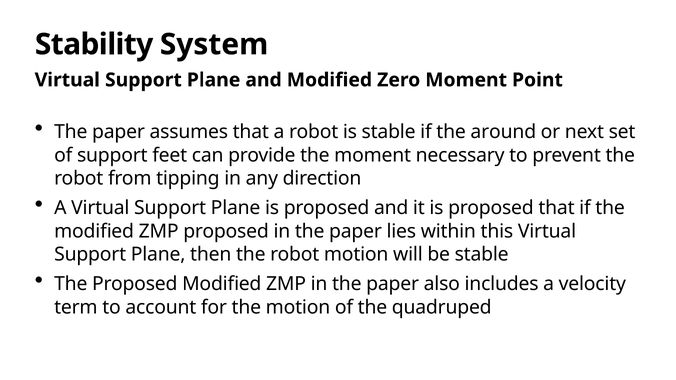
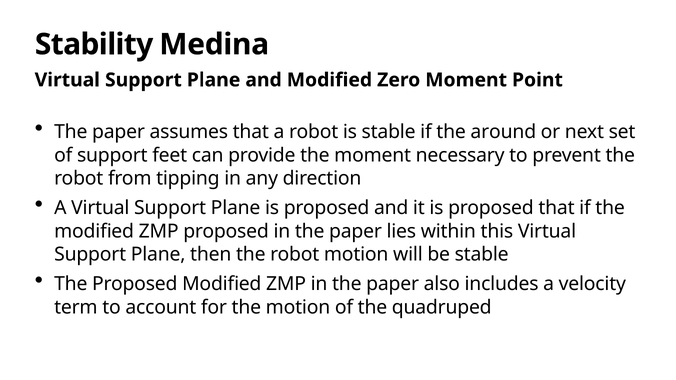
System: System -> Medina
